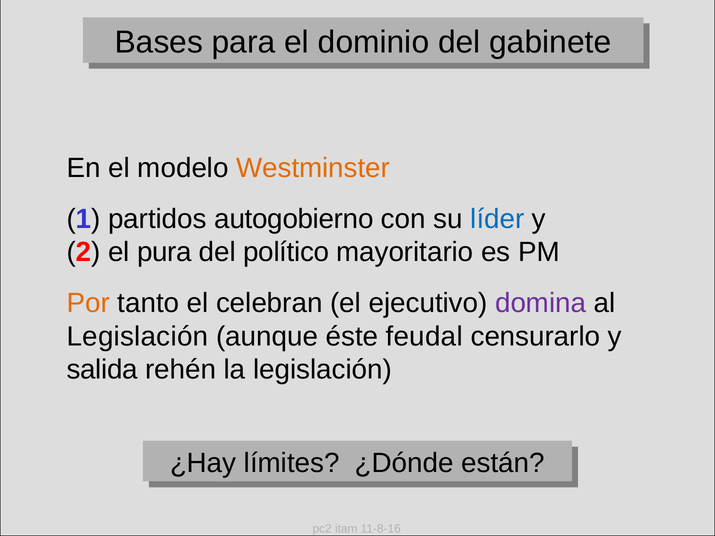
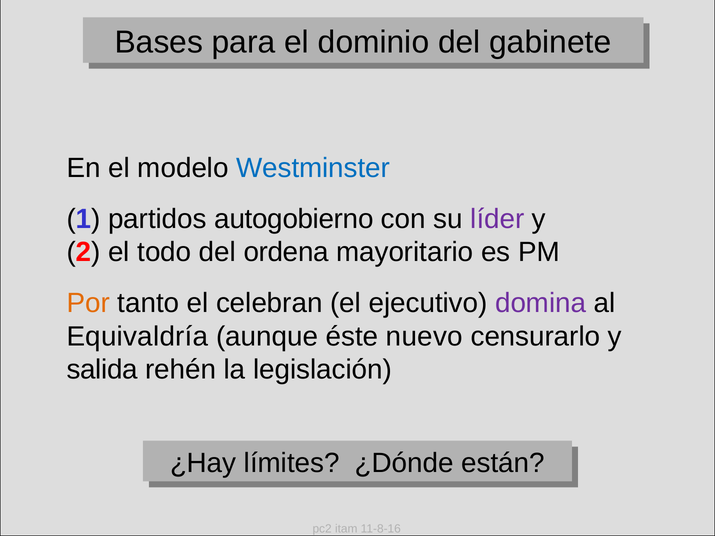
Westminster colour: orange -> blue
líder colour: blue -> purple
pura: pura -> todo
político: político -> ordena
Legislación at (137, 337): Legislación -> Equivaldría
feudal: feudal -> nuevo
